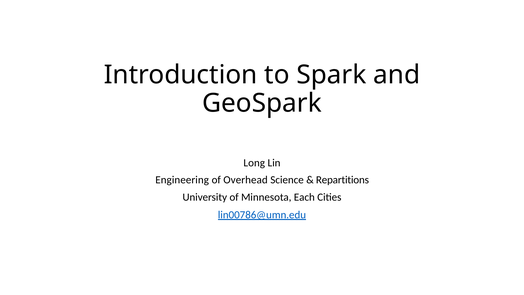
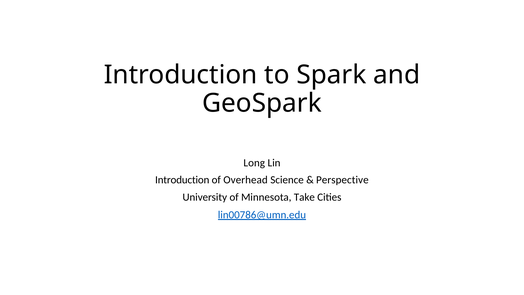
Engineering at (182, 180): Engineering -> Introduction
Repartitions: Repartitions -> Perspective
Each: Each -> Take
